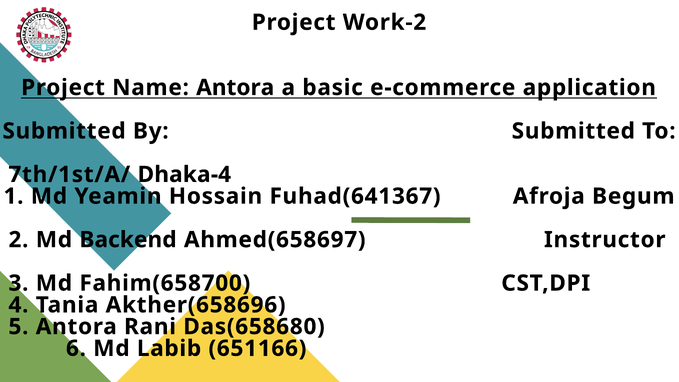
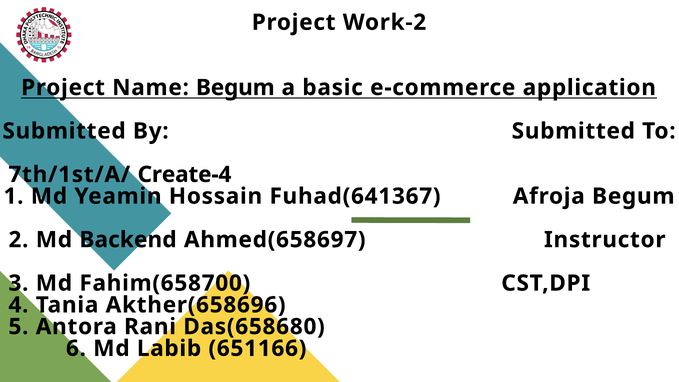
Name Antora: Antora -> Begum
Dhaka-4: Dhaka-4 -> Create-4
